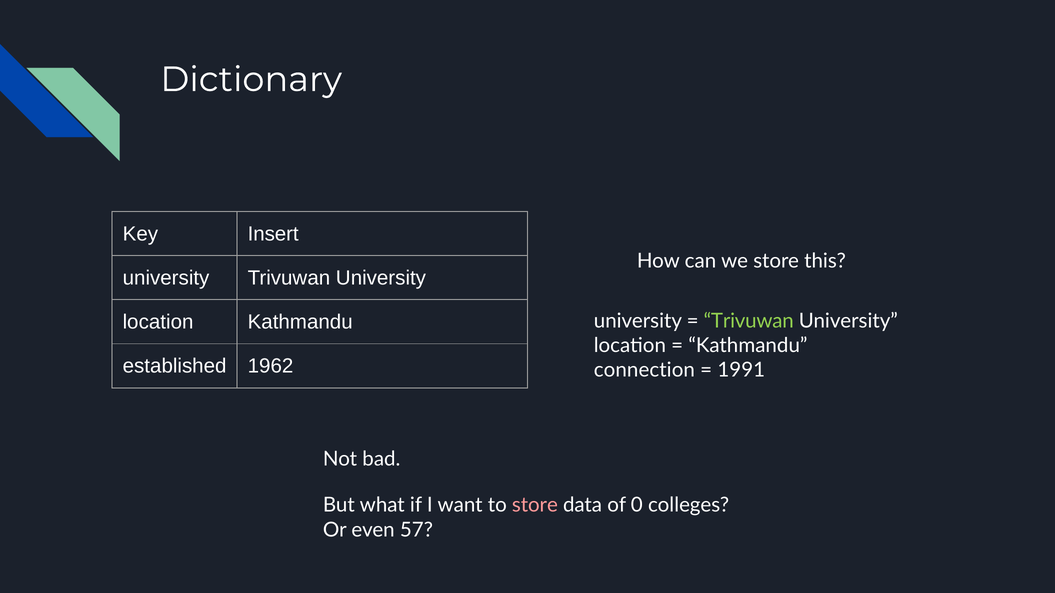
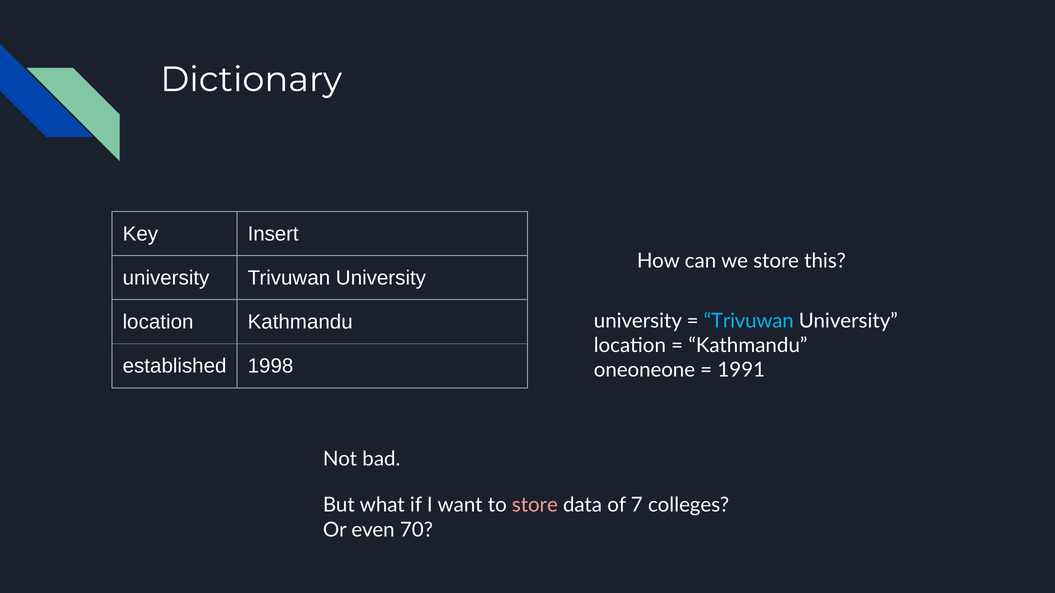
Trivuwan at (749, 321) colour: light green -> light blue
1962: 1962 -> 1998
connection: connection -> oneoneone
0: 0 -> 7
57: 57 -> 70
